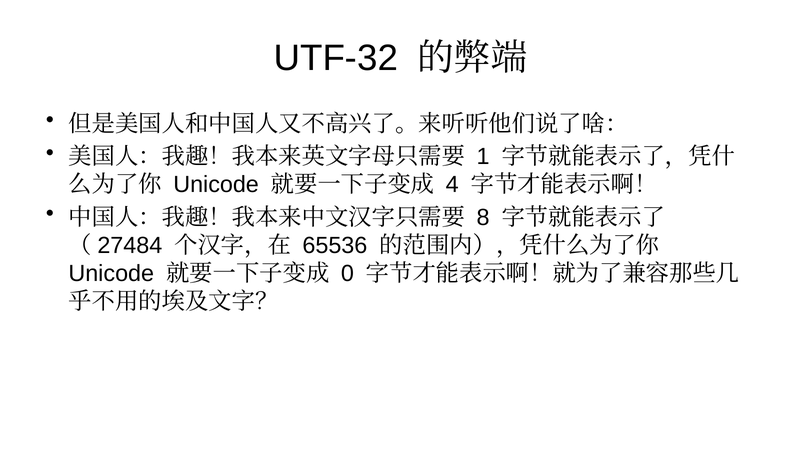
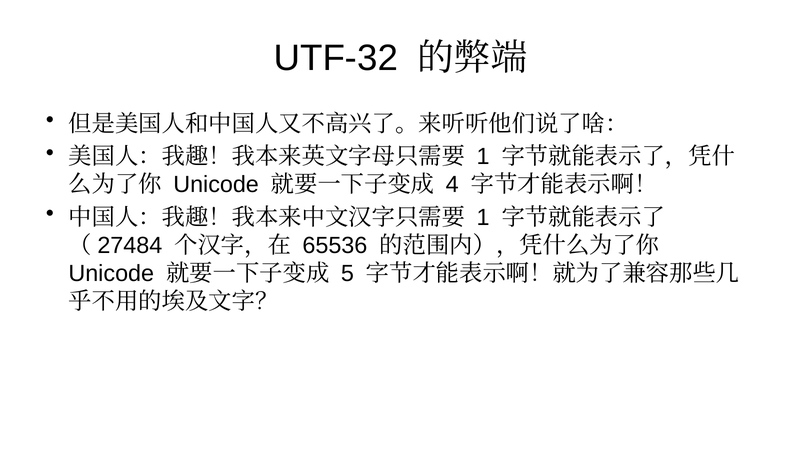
8 at (483, 217): 8 -> 1
0: 0 -> 5
